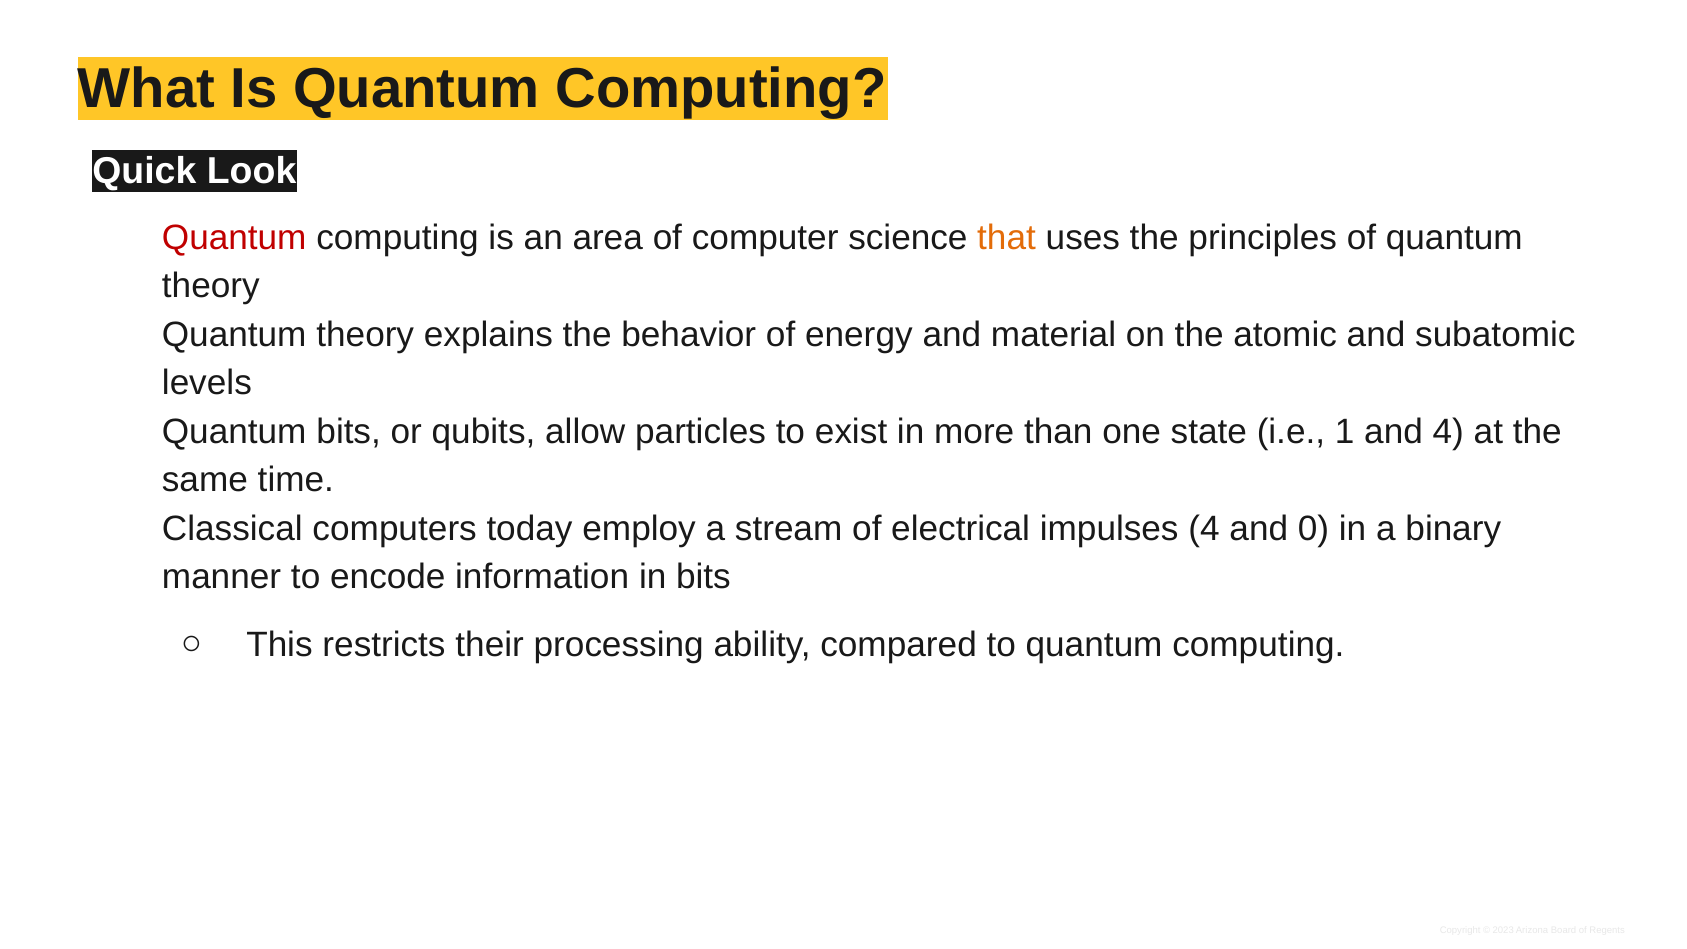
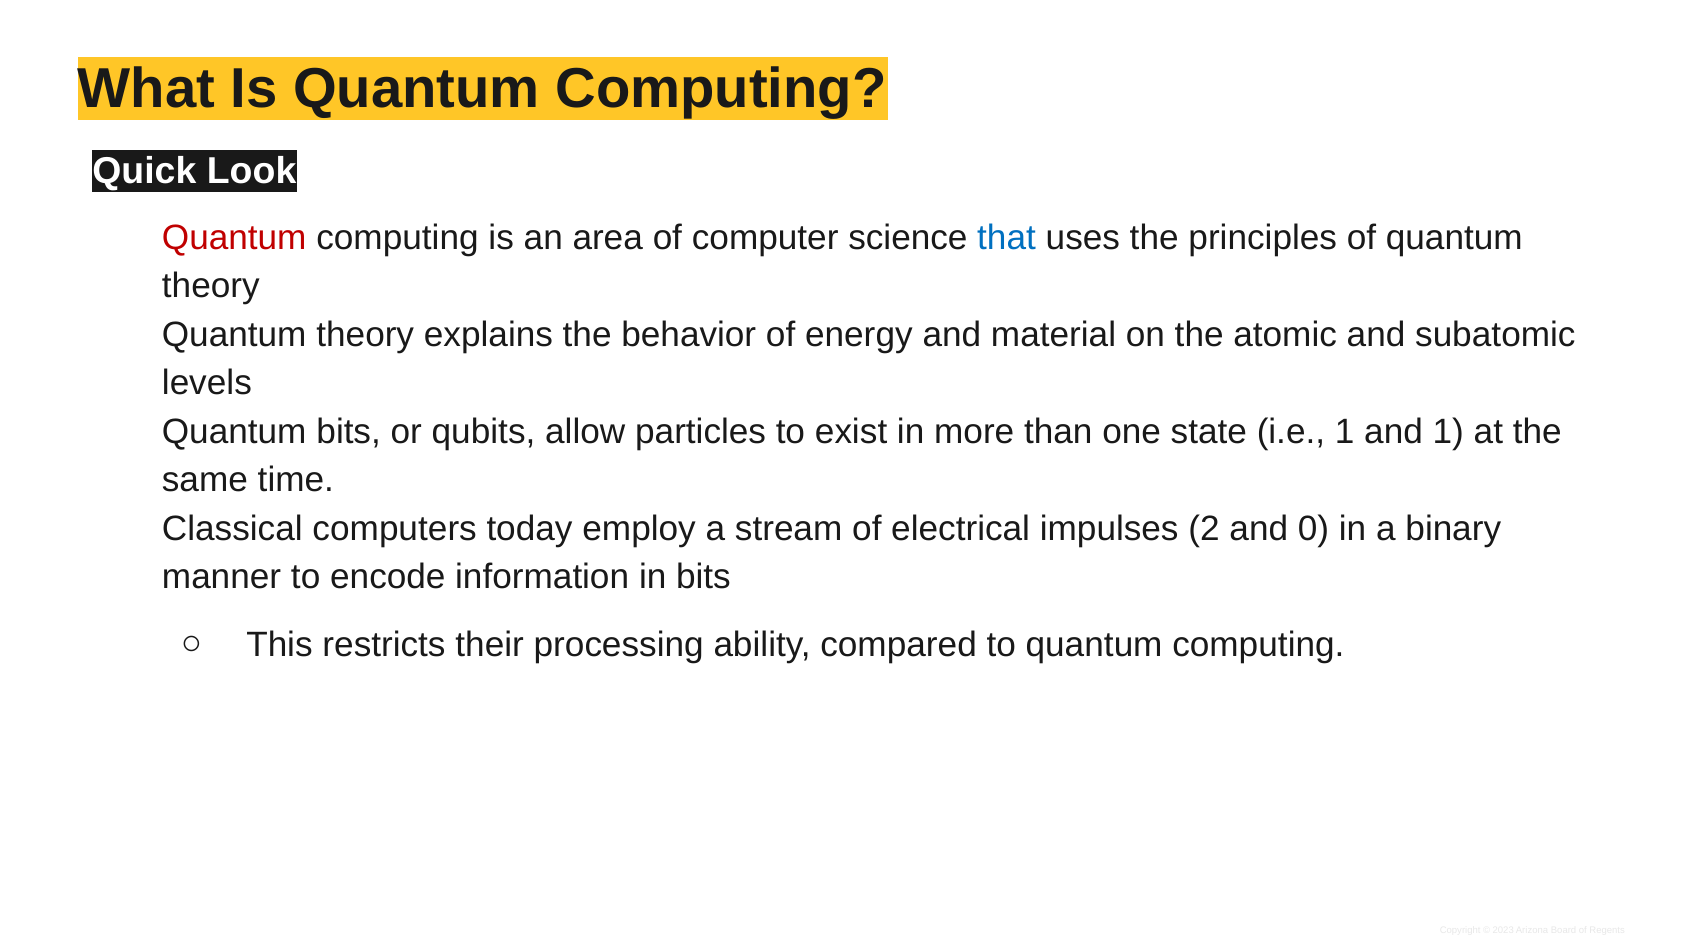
that colour: orange -> blue
and 4: 4 -> 1
impulses 4: 4 -> 2
